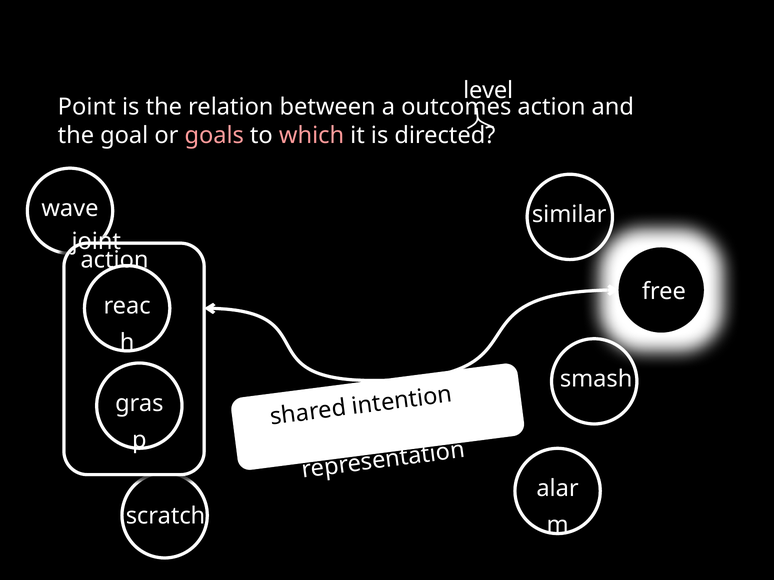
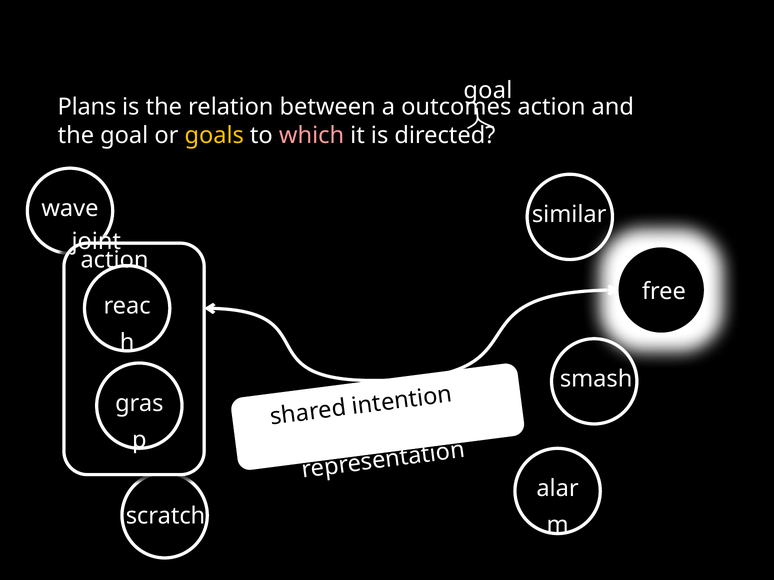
level at (488, 90): level -> goal
Point: Point -> Plans
goals colour: pink -> yellow
